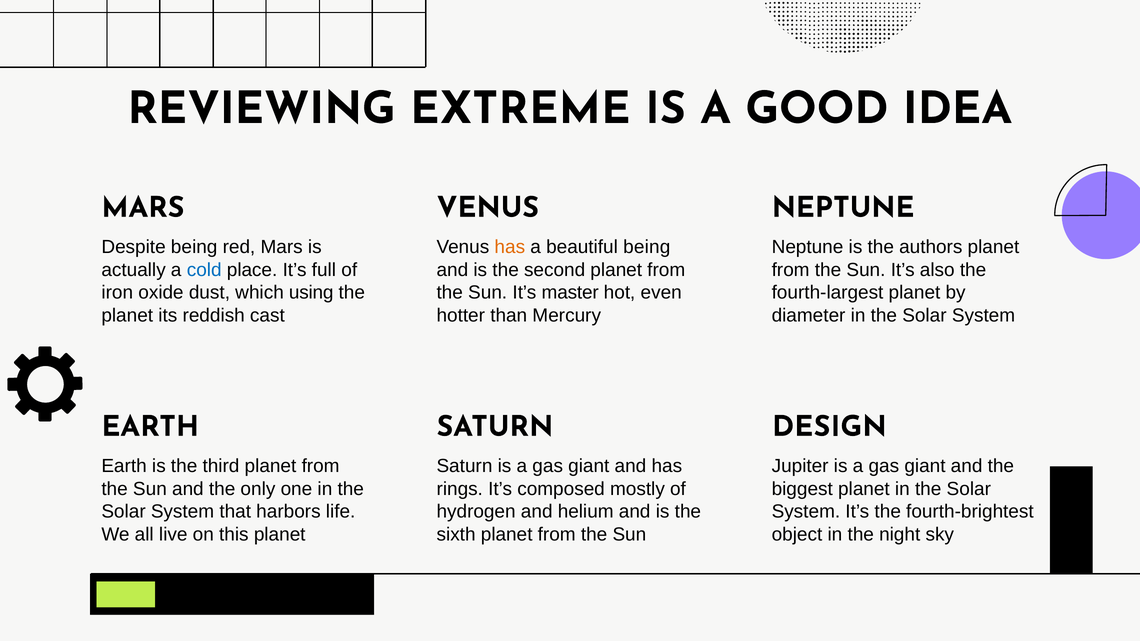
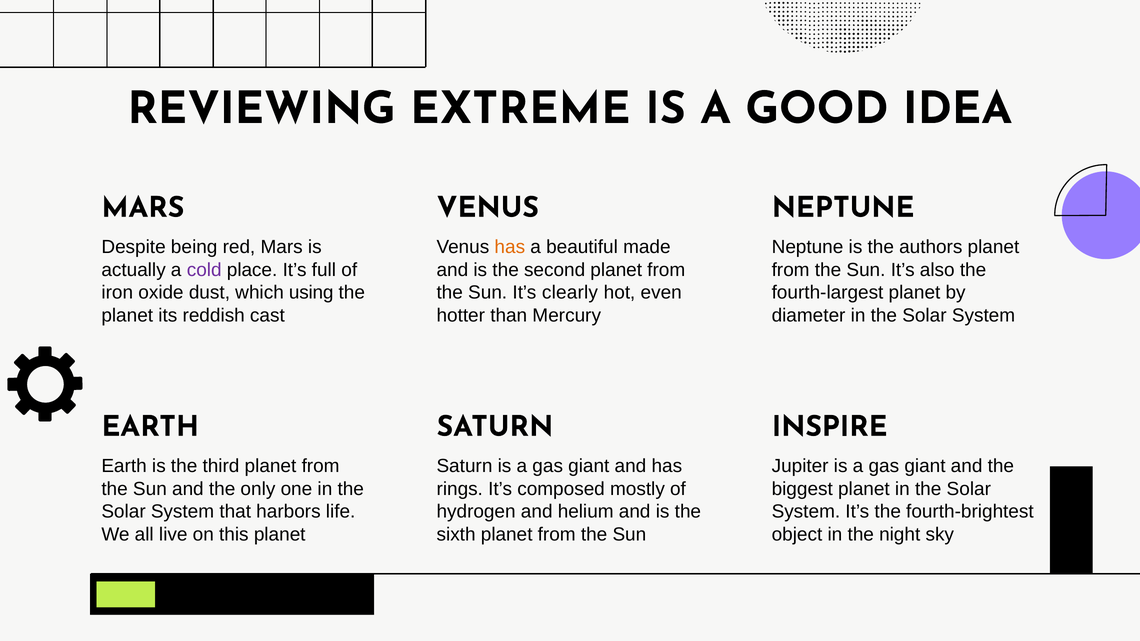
beautiful being: being -> made
cold colour: blue -> purple
master: master -> clearly
DESIGN: DESIGN -> INSPIRE
